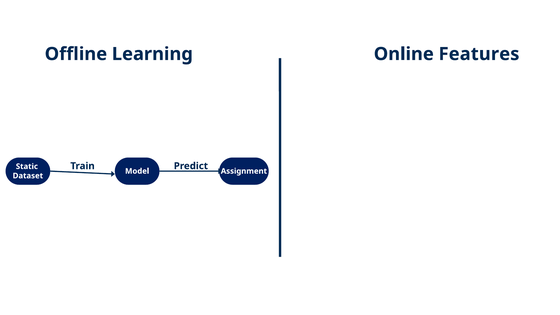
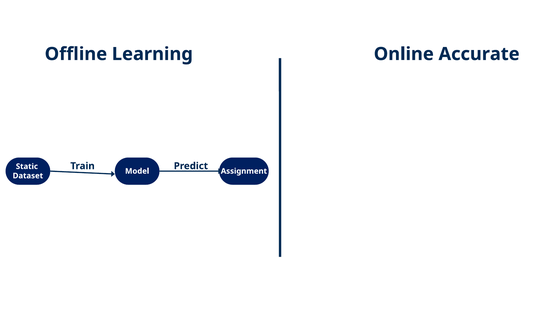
Features: Features -> Accurate
